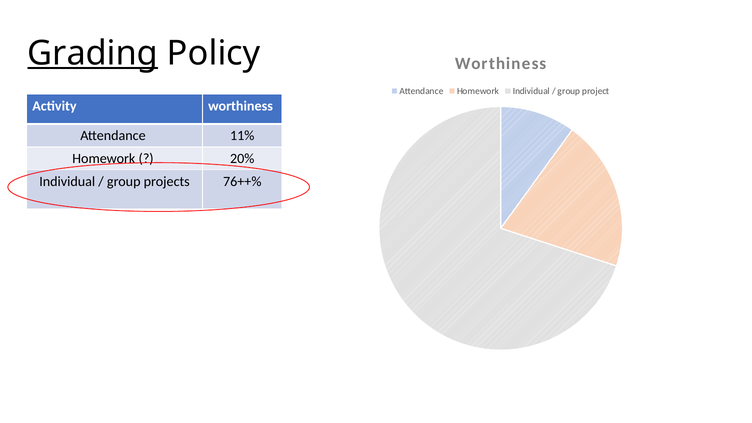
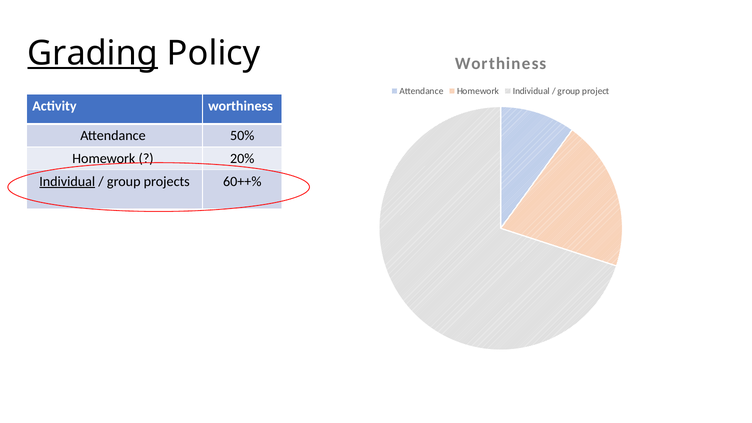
11%: 11% -> 50%
Individual at (67, 181) underline: none -> present
76++%: 76++% -> 60++%
